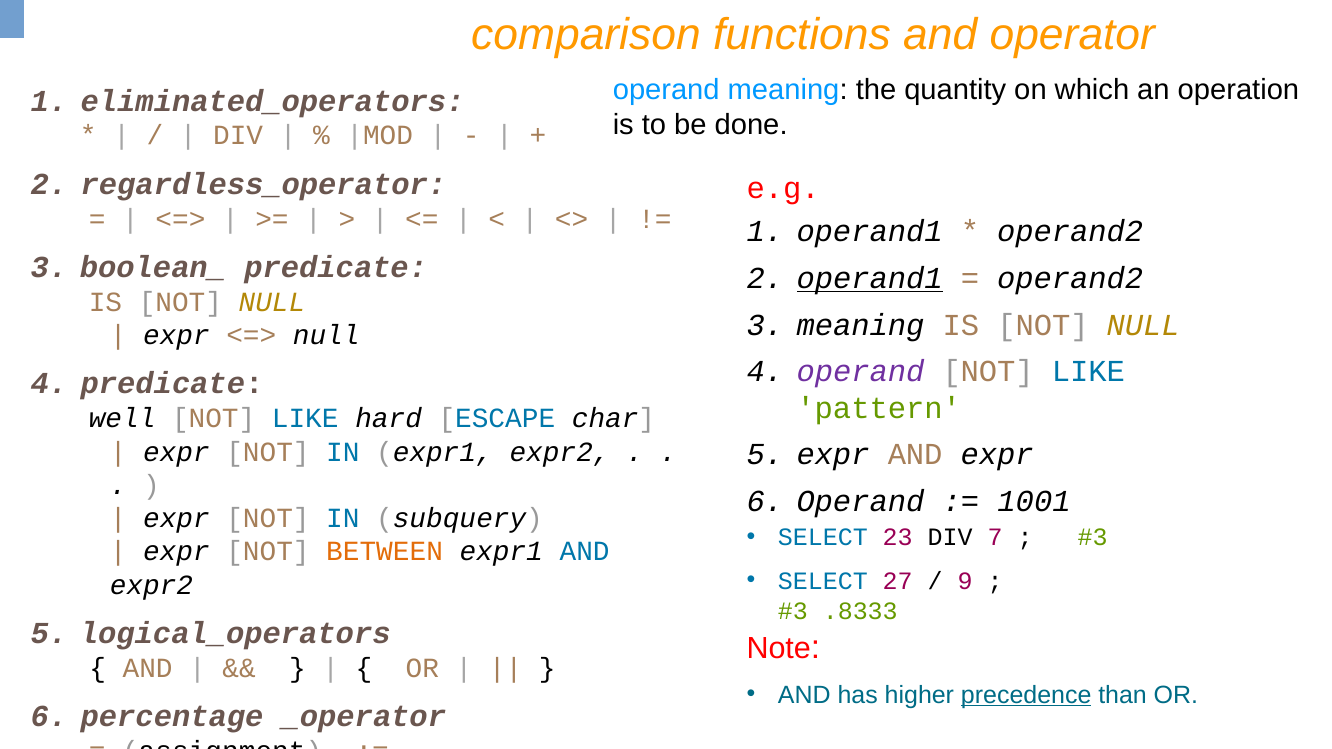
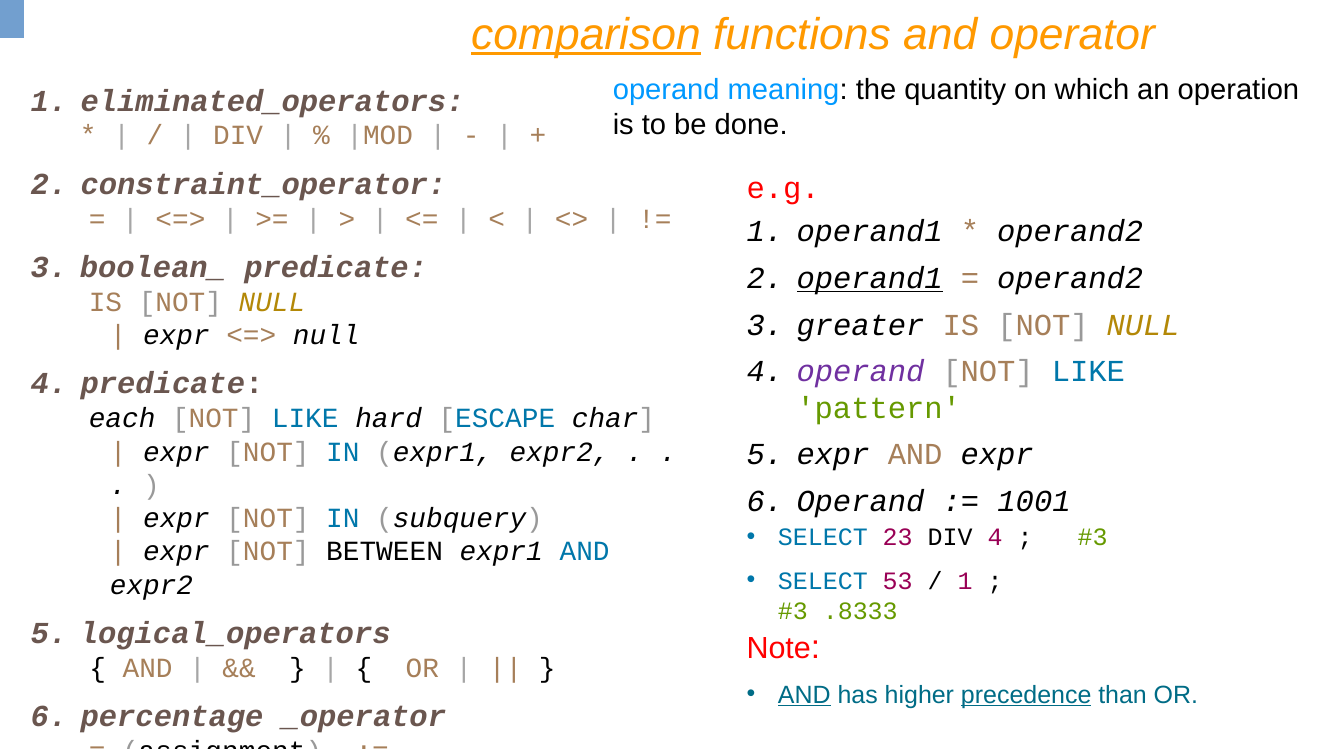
comparison underline: none -> present
regardless_operator: regardless_operator -> constraint_operator
3 meaning: meaning -> greater
well: well -> each
DIV 7: 7 -> 4
BETWEEN colour: orange -> black
27: 27 -> 53
9 at (965, 581): 9 -> 1
AND at (804, 695) underline: none -> present
